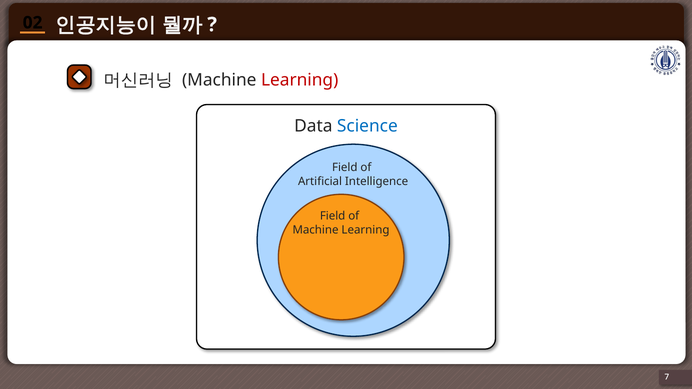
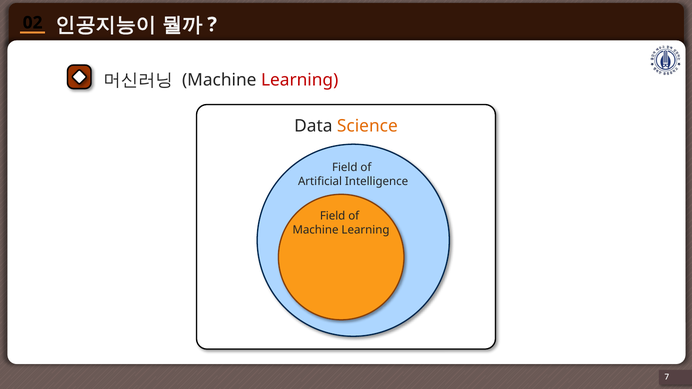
Science colour: blue -> orange
